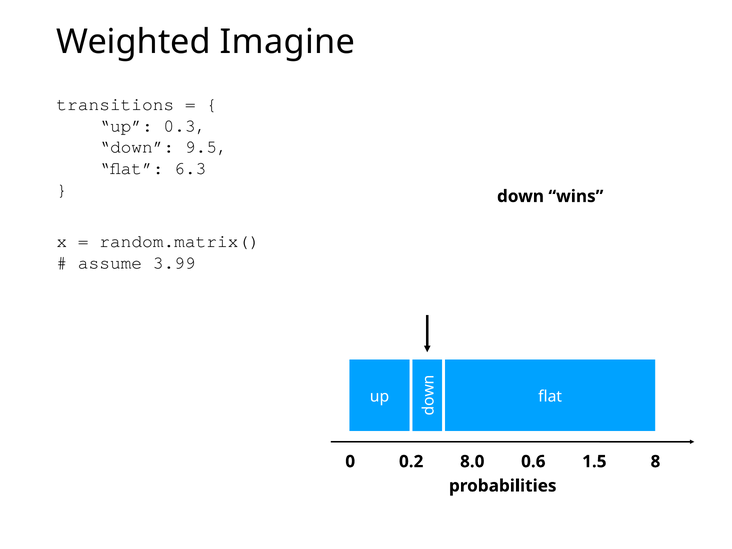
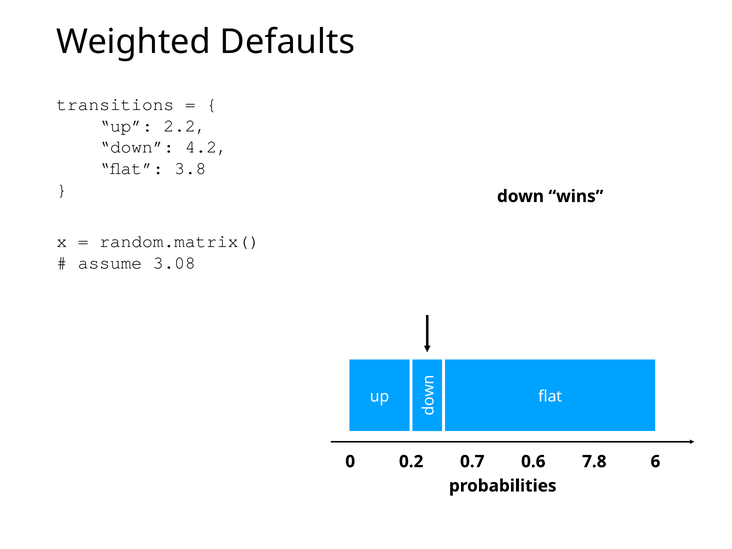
Imagine: Imagine -> Defaults
0.3: 0.3 -> 2.2
9.5: 9.5 -> 4.2
6.3: 6.3 -> 3.8
3.99: 3.99 -> 3.08
8.0: 8.0 -> 0.7
1.5: 1.5 -> 7.8
8: 8 -> 6
